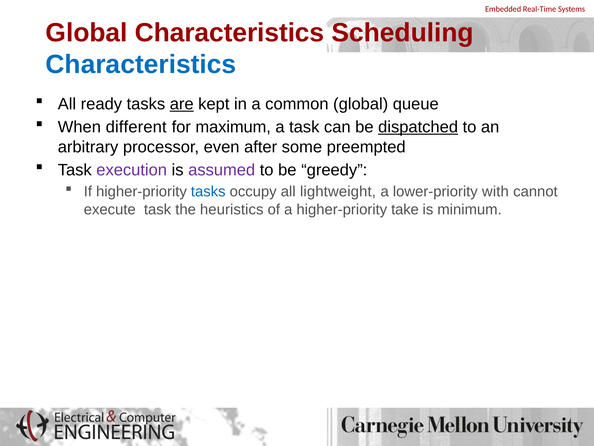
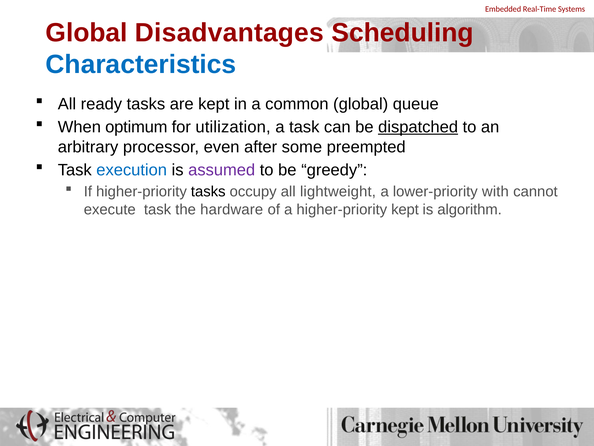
Global Characteristics: Characteristics -> Disadvantages
are underline: present -> none
different: different -> optimum
maximum: maximum -> utilization
execution colour: purple -> blue
tasks at (208, 192) colour: blue -> black
heuristics: heuristics -> hardware
higher-priority take: take -> kept
minimum: minimum -> algorithm
